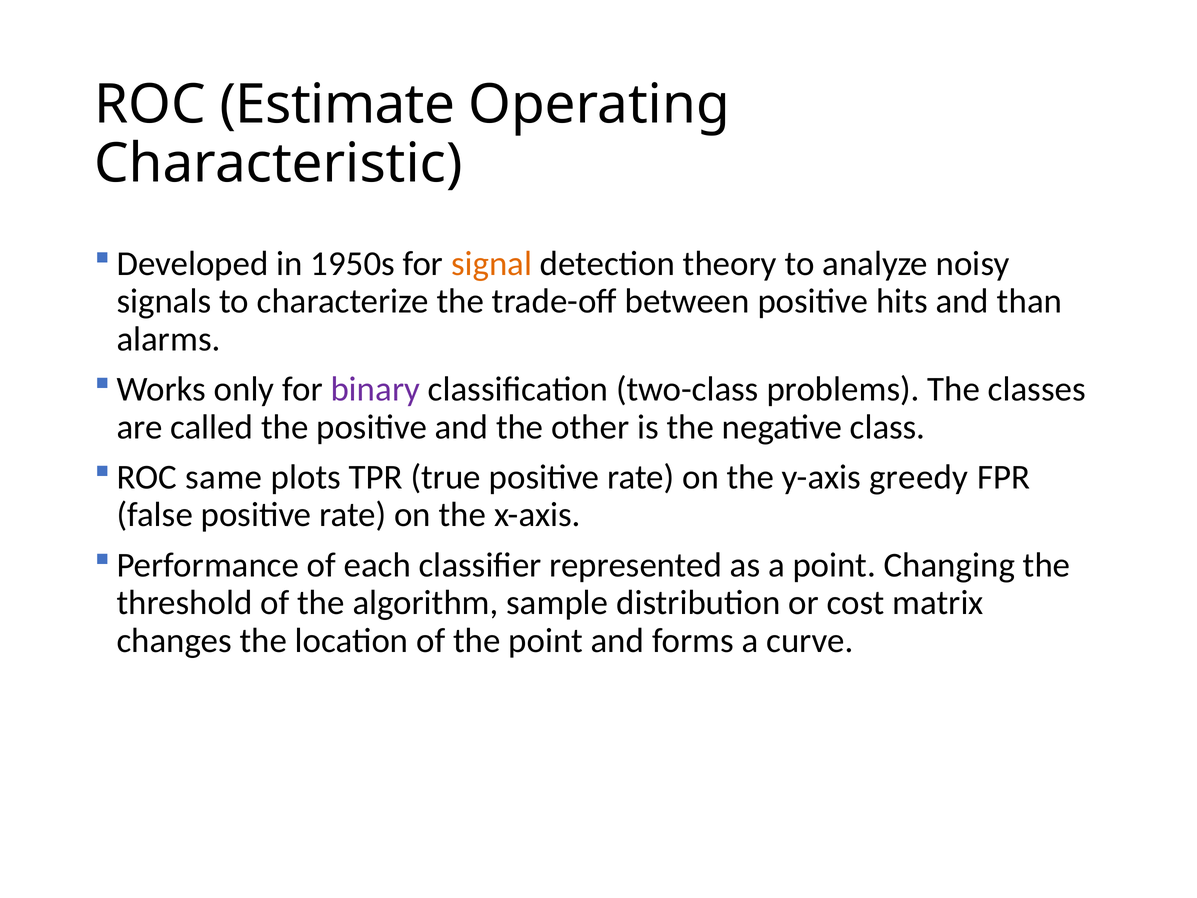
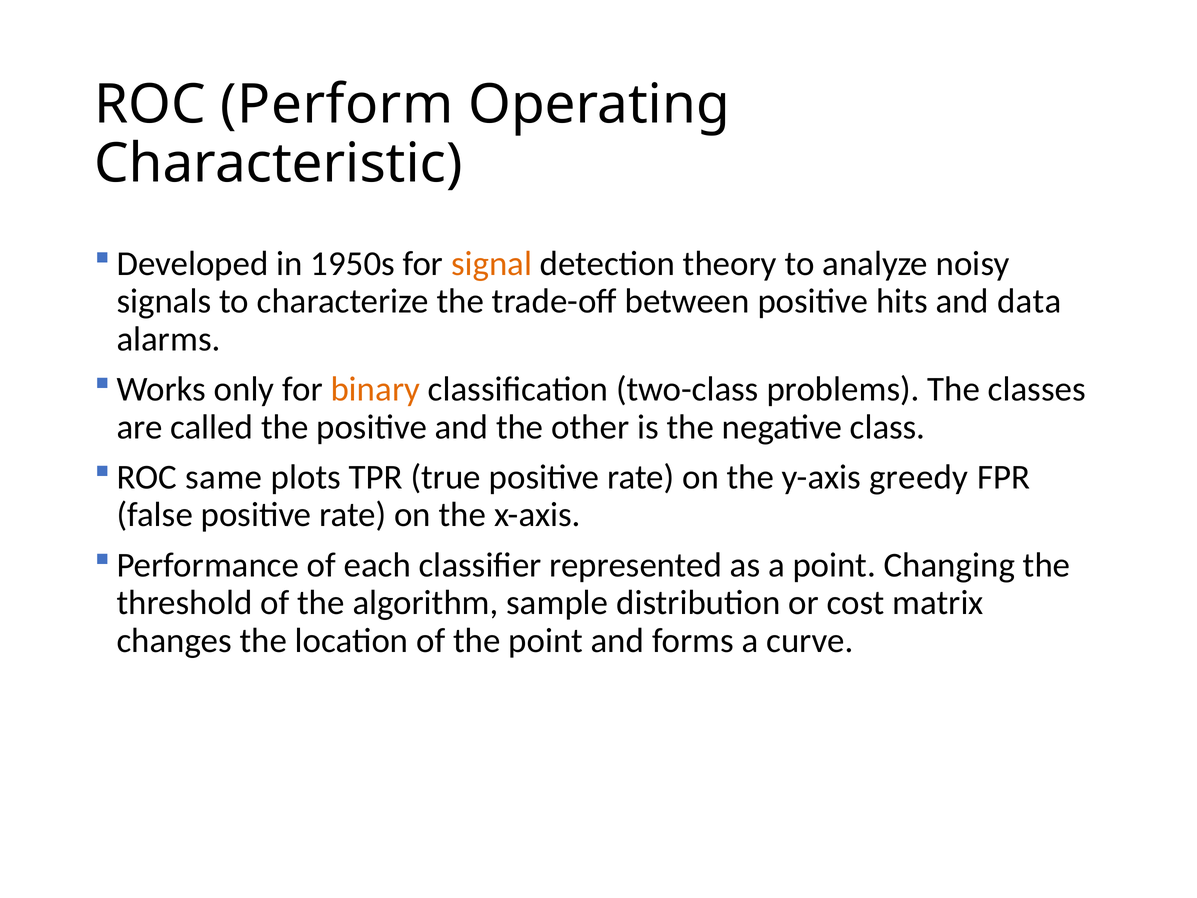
Estimate: Estimate -> Perform
than: than -> data
binary colour: purple -> orange
